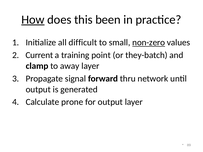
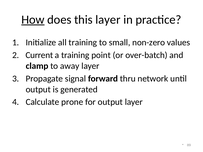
this been: been -> layer
all difficult: difficult -> training
non-zero underline: present -> none
they-batch: they-batch -> over-batch
